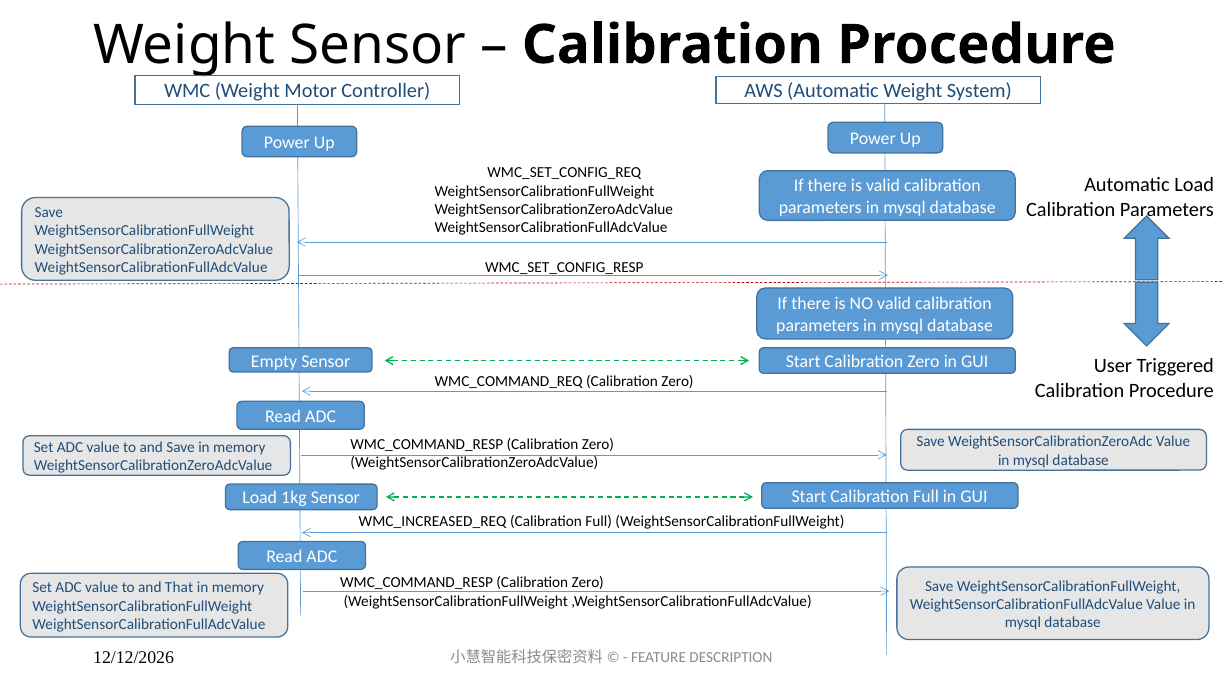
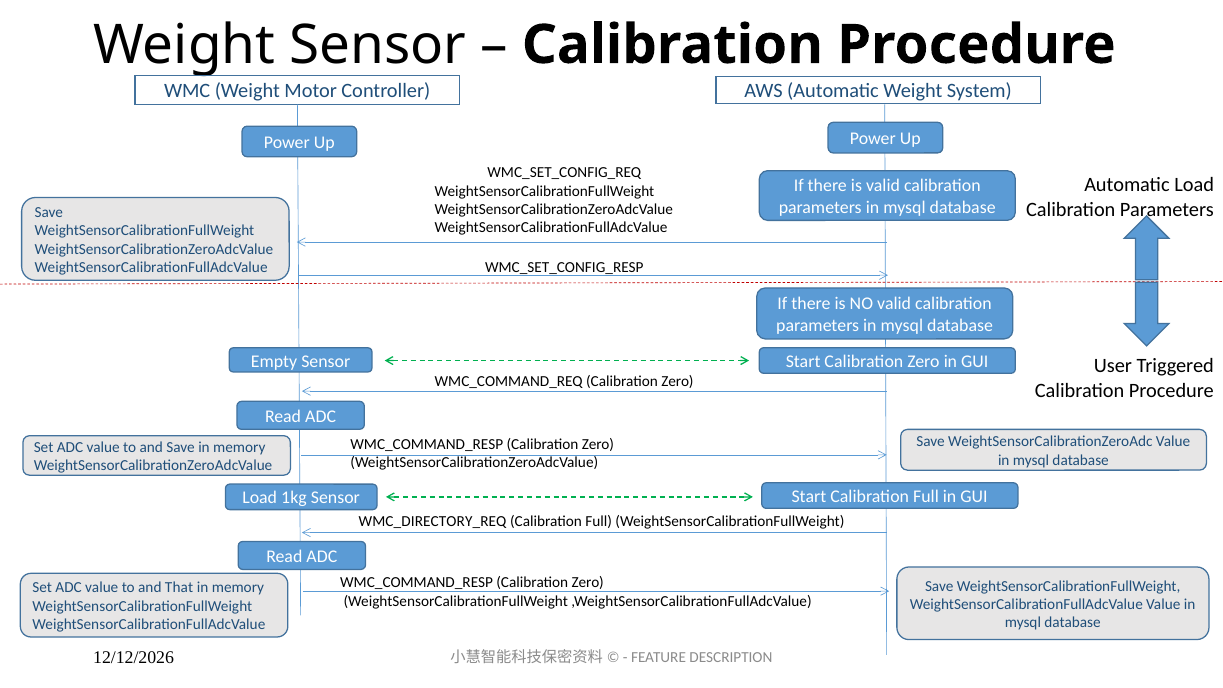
WMC_INCREASED_REQ: WMC_INCREASED_REQ -> WMC_DIRECTORY_REQ
